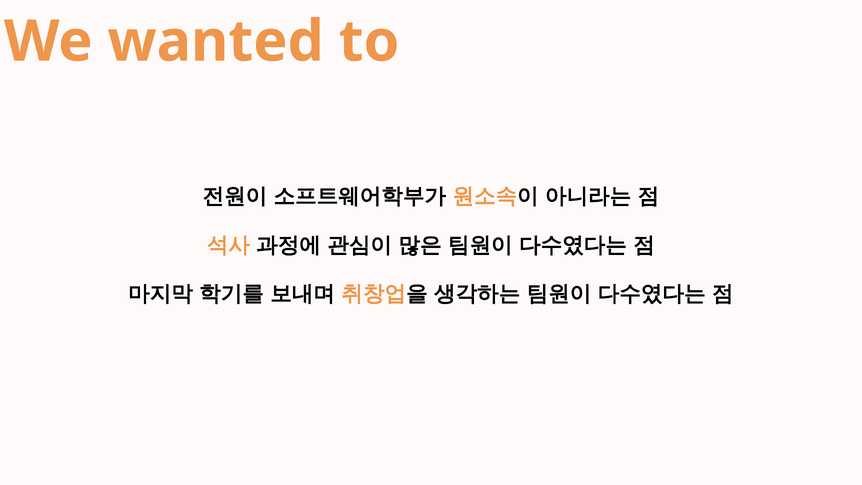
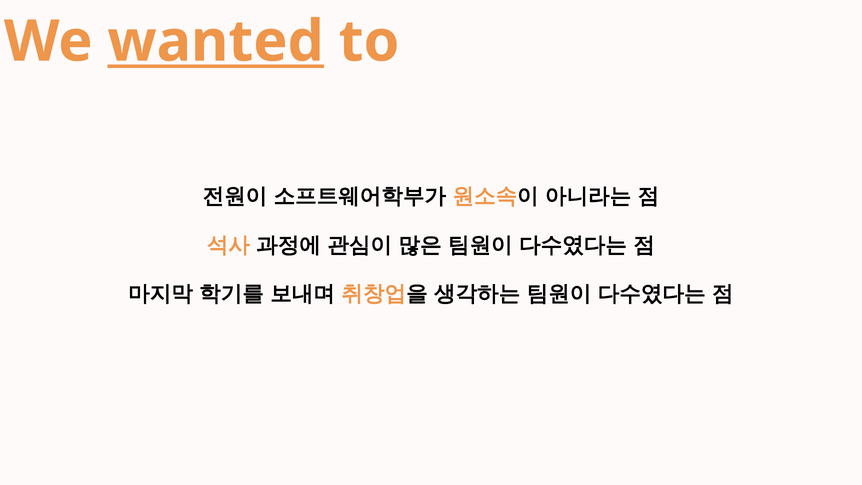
wanted underline: none -> present
